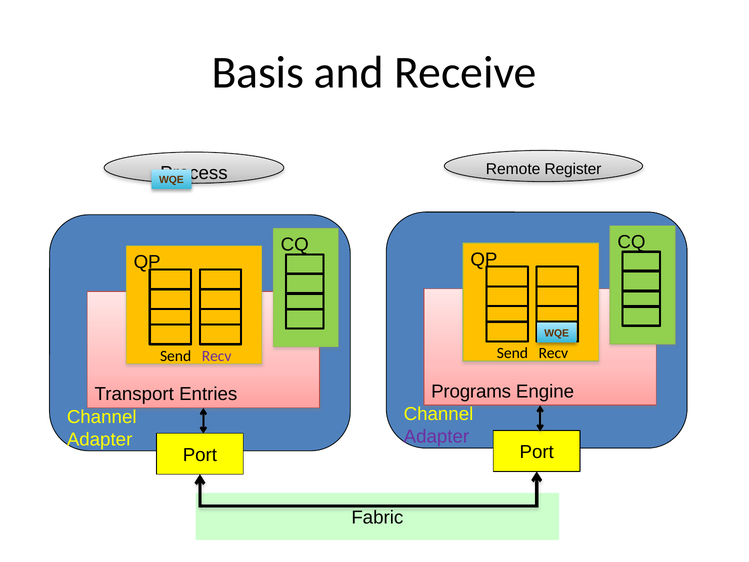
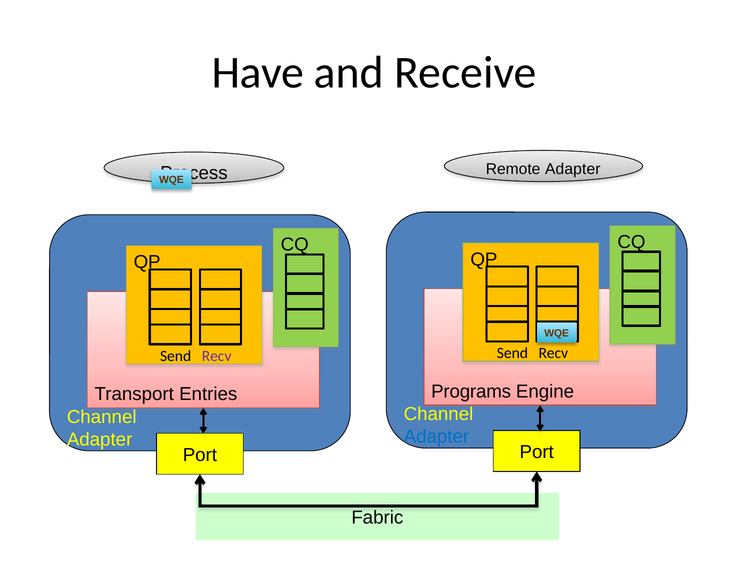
Basis: Basis -> Have
Remote Register: Register -> Adapter
Adapter at (436, 436) colour: purple -> blue
